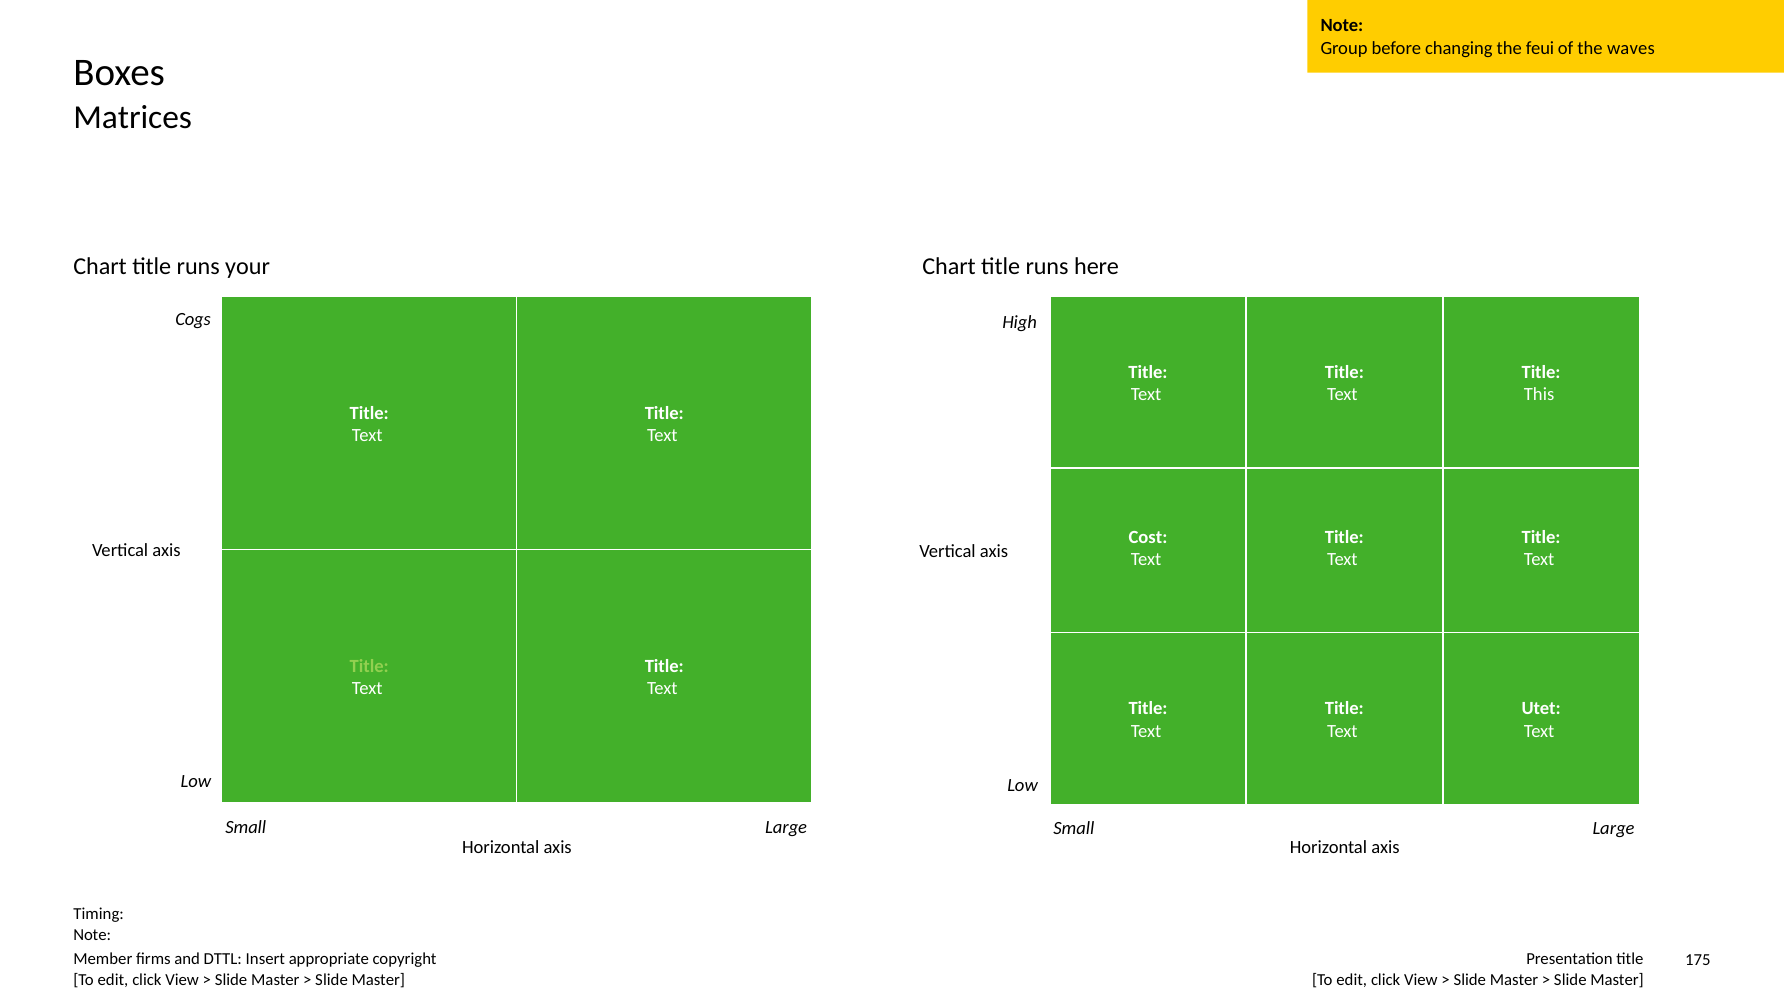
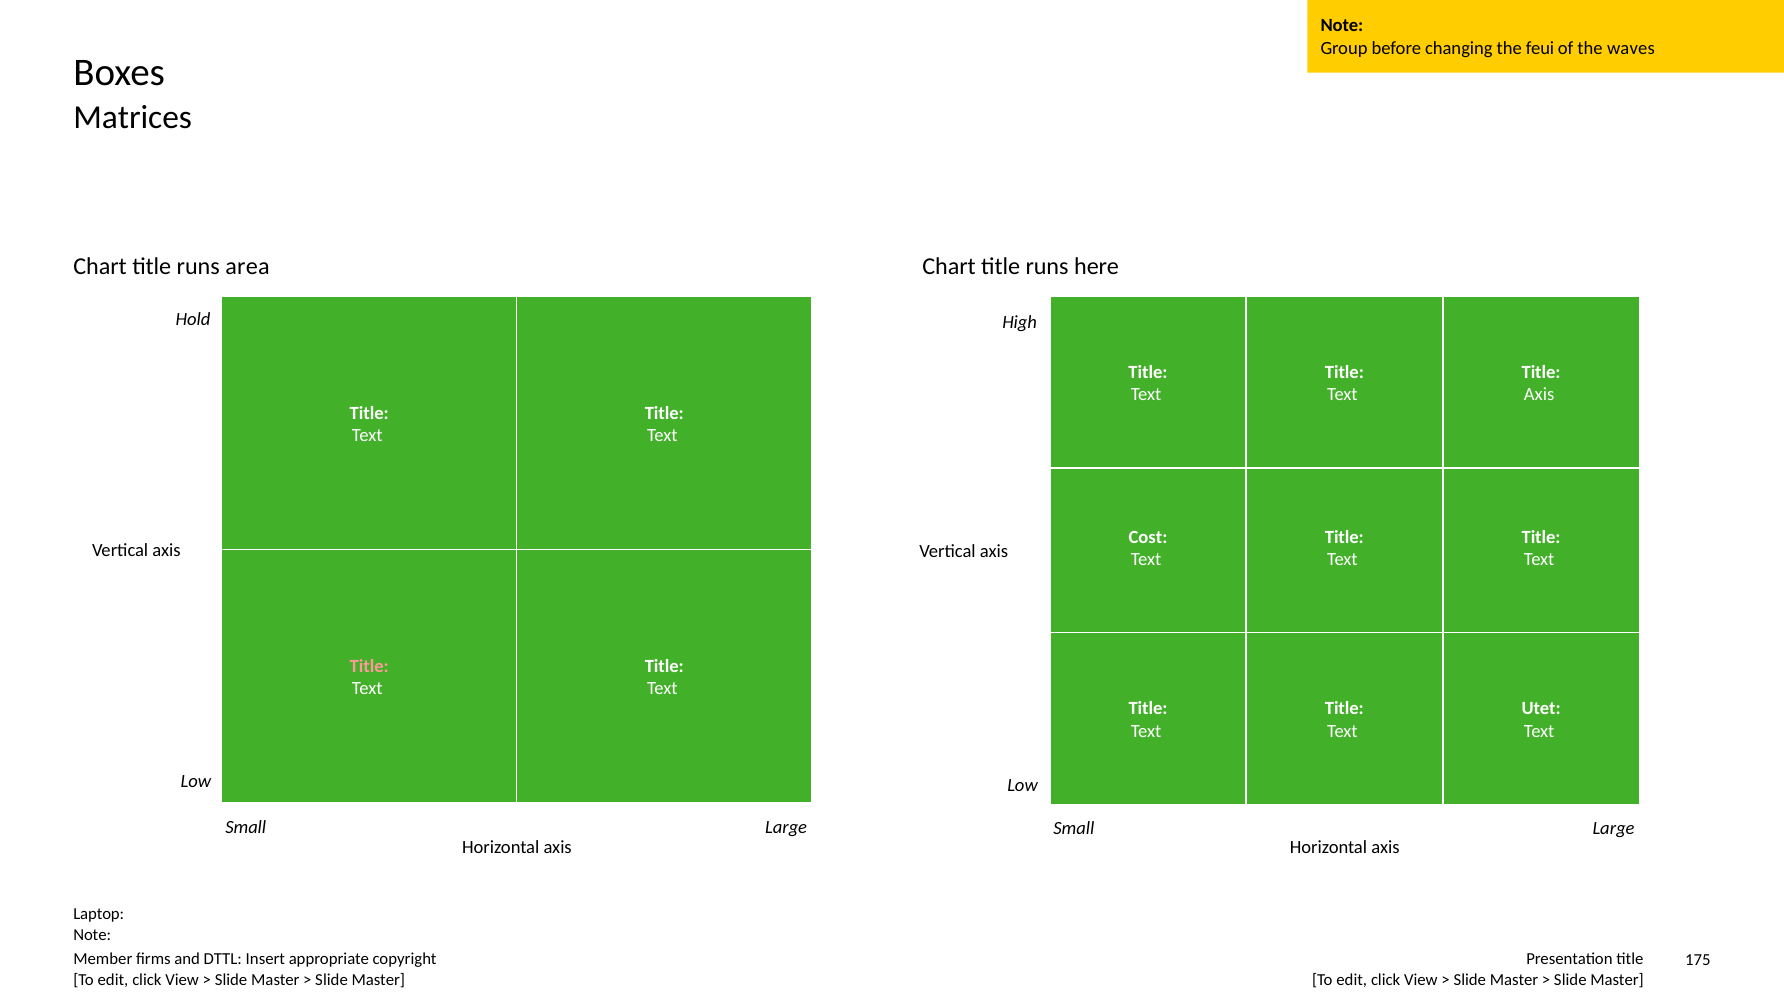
your: your -> area
Cogs: Cogs -> Hold
This at (1539, 395): This -> Axis
Title at (369, 666) colour: light green -> pink
Timing: Timing -> Laptop
